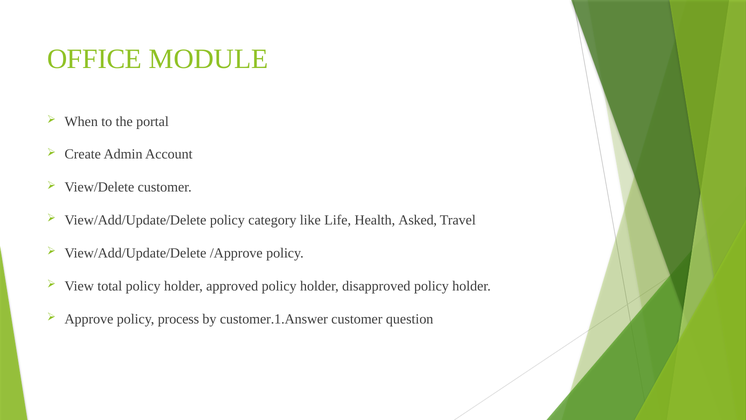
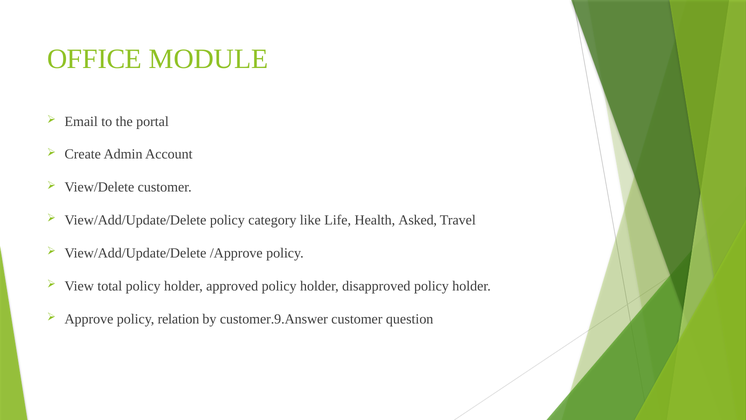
When: When -> Email
process: process -> relation
customer.1.Answer: customer.1.Answer -> customer.9.Answer
